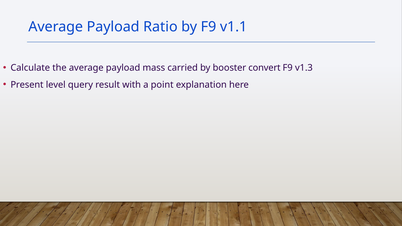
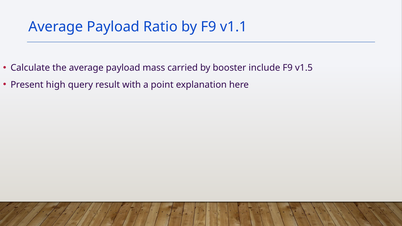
convert: convert -> include
v1.3: v1.3 -> v1.5
level: level -> high
